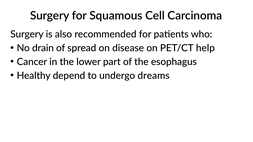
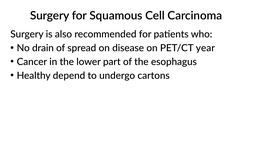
help: help -> year
dreams: dreams -> cartons
